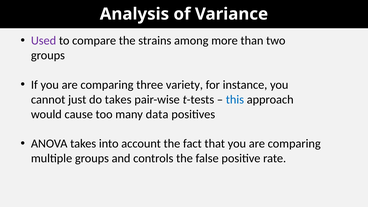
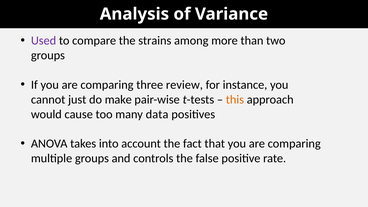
variety: variety -> review
do takes: takes -> make
this colour: blue -> orange
